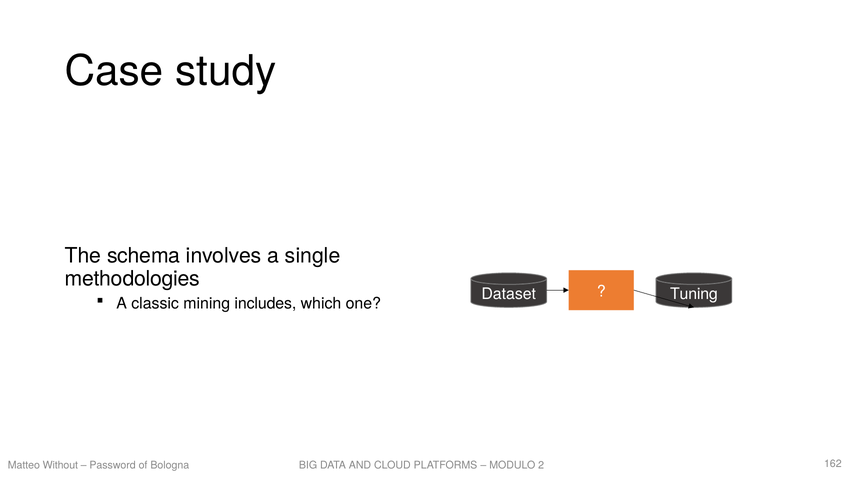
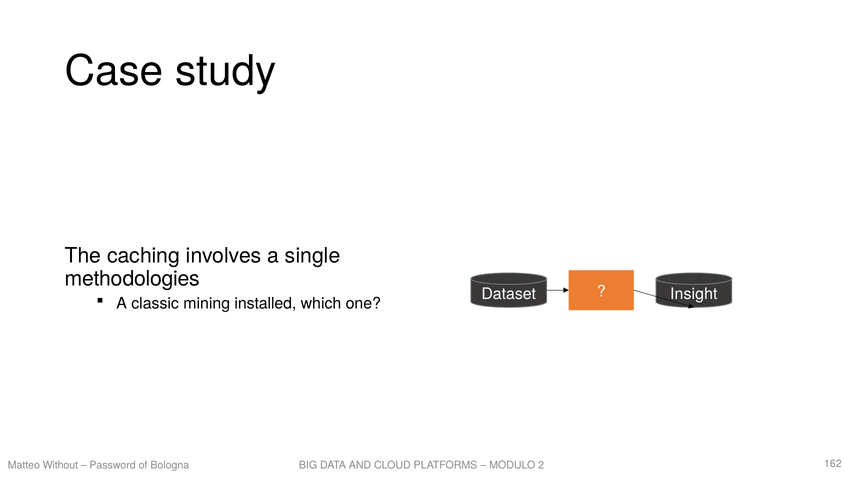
schema: schema -> caching
Tuning: Tuning -> Insight
includes: includes -> installed
